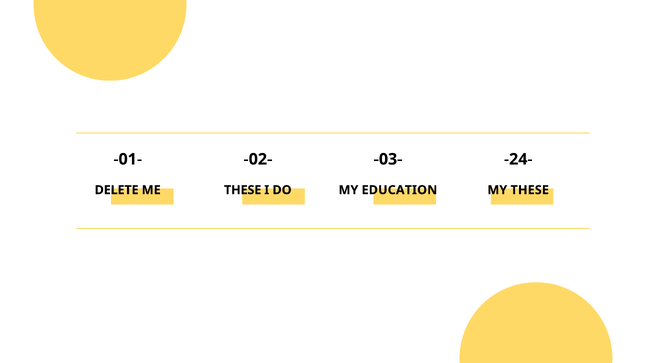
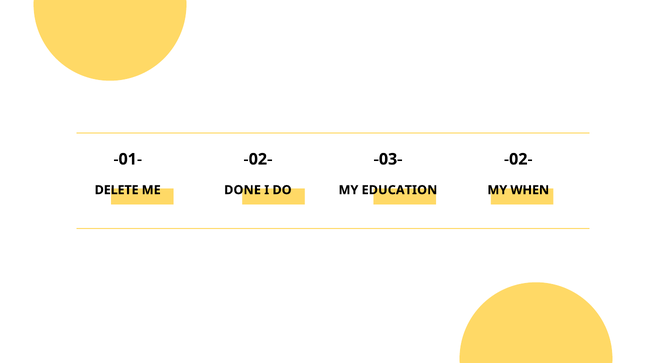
-03- -24-: -24- -> -02-
ME THESE: THESE -> DONE
MY THESE: THESE -> WHEN
